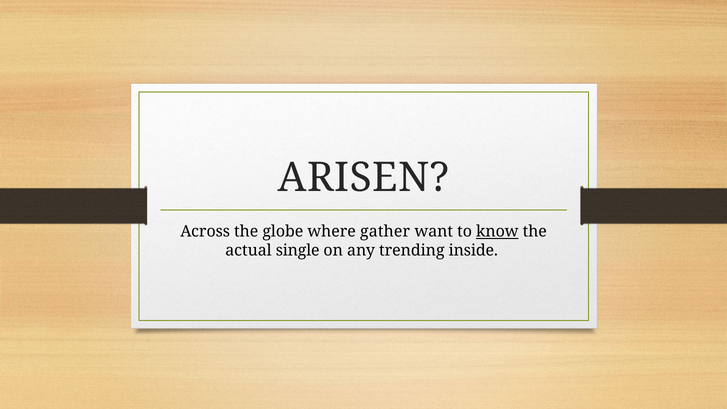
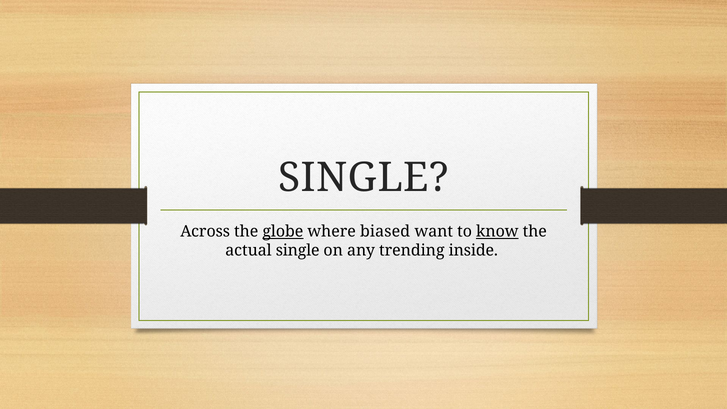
ARISEN at (364, 178): ARISEN -> SINGLE
globe underline: none -> present
gather: gather -> biased
